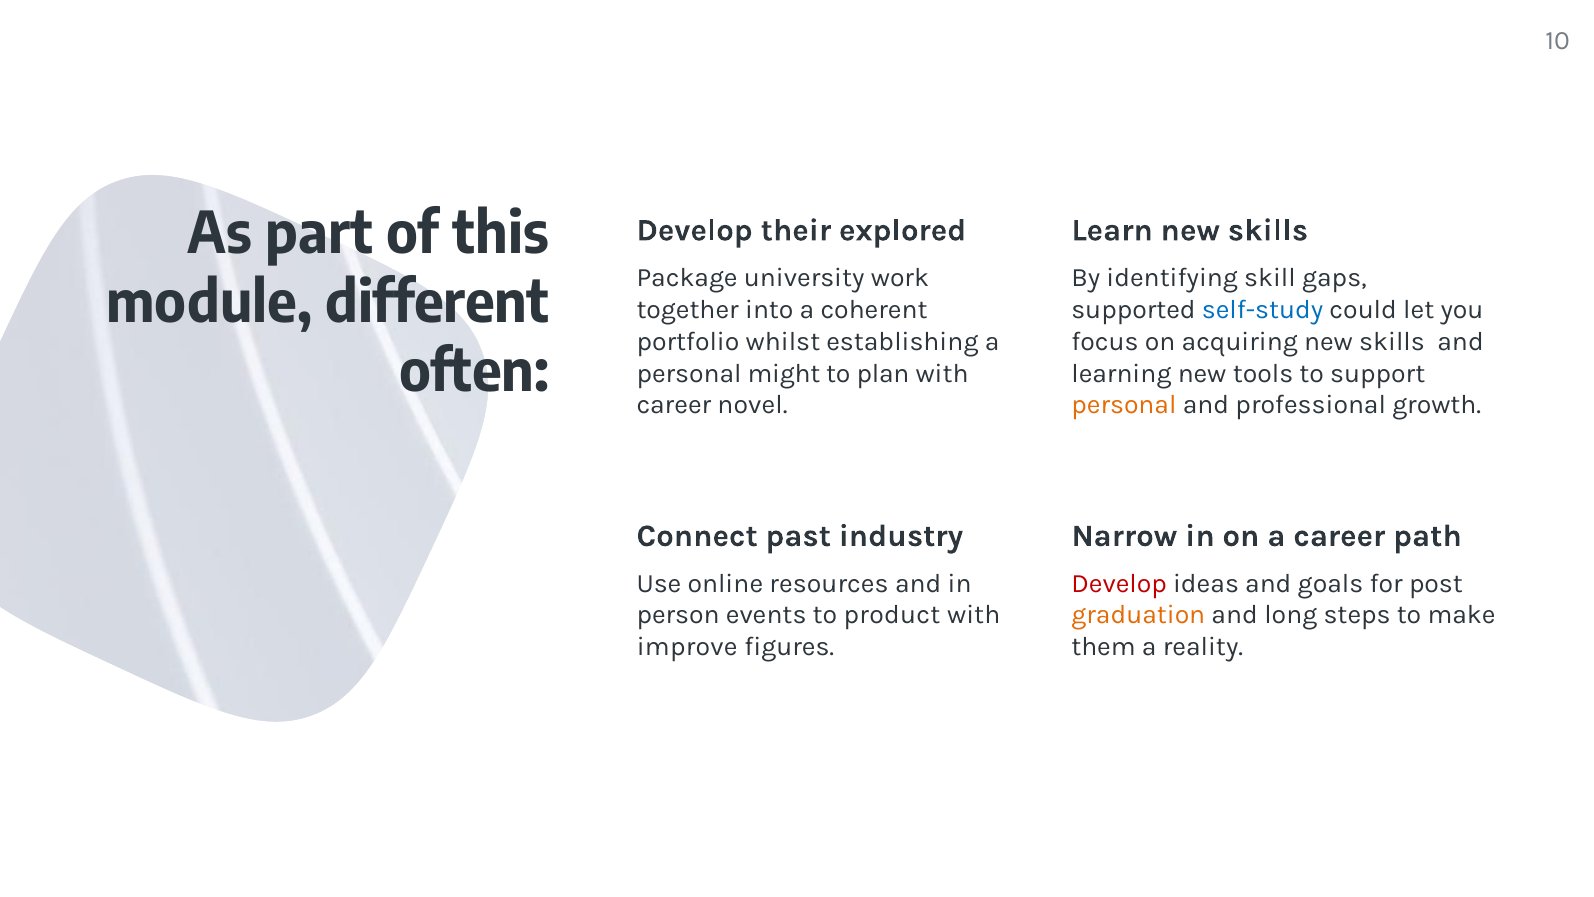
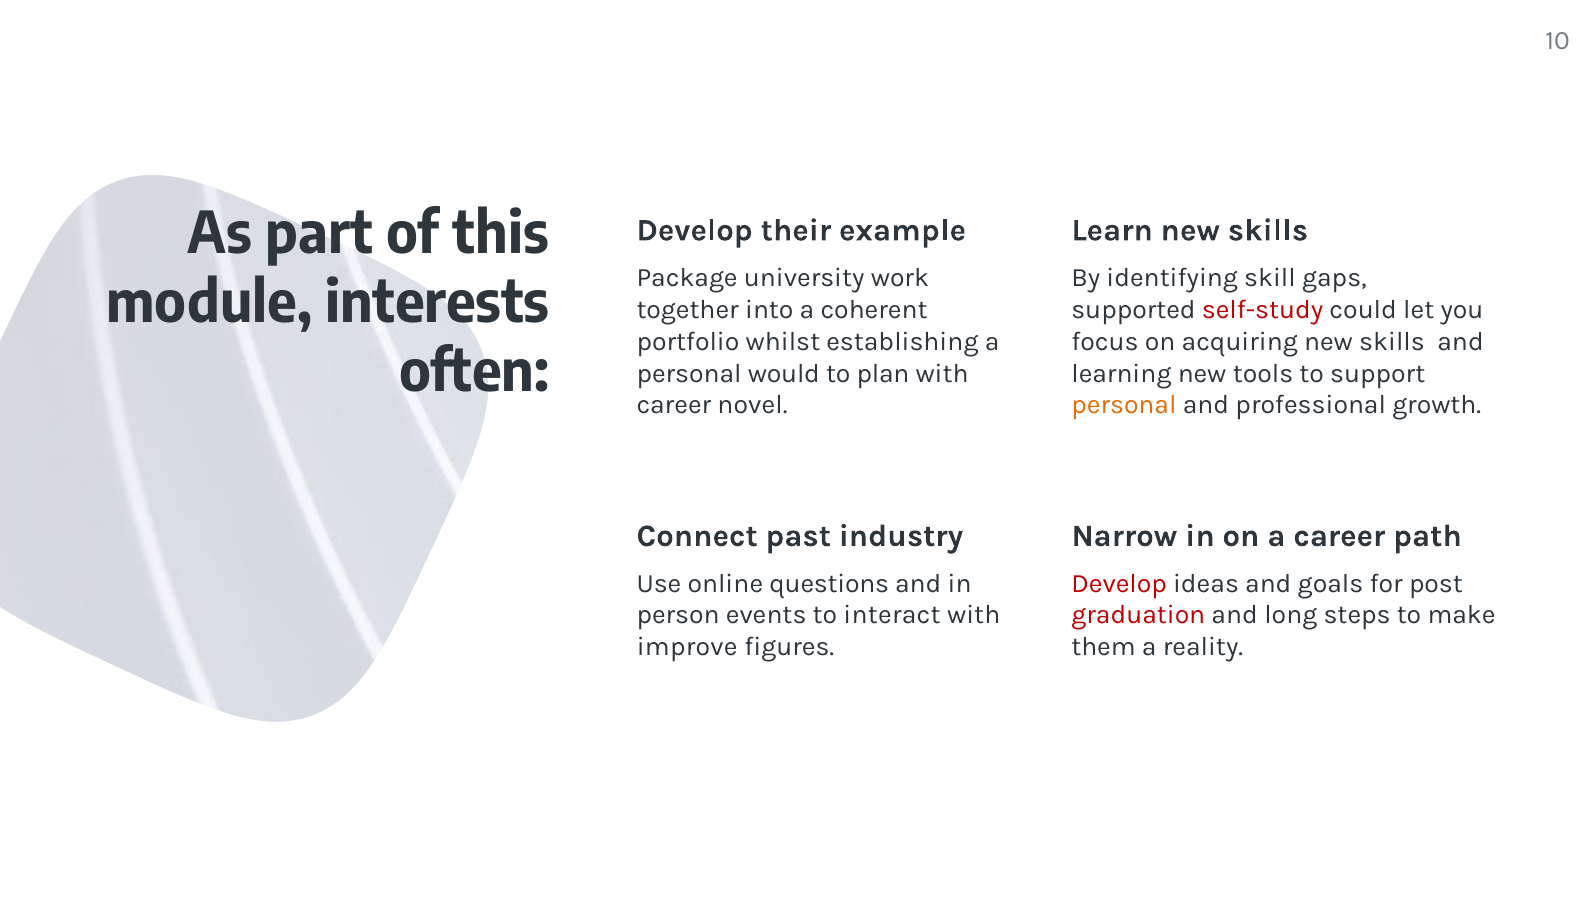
explored: explored -> example
different: different -> interests
self-study colour: blue -> red
might: might -> would
resources: resources -> questions
product: product -> interact
graduation colour: orange -> red
